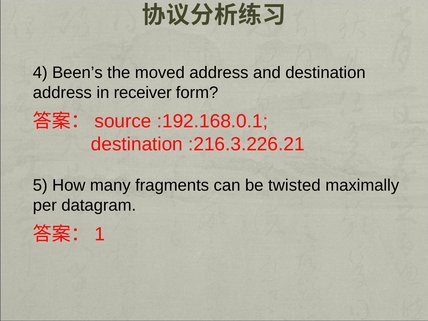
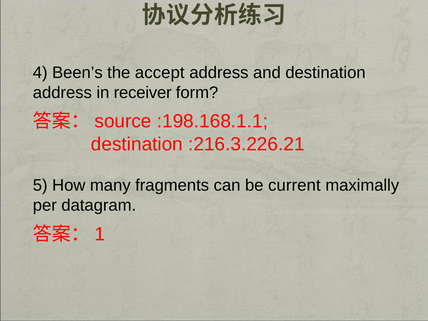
moved: moved -> accept
:192.168.0.1: :192.168.0.1 -> :198.168.1.1
twisted: twisted -> current
